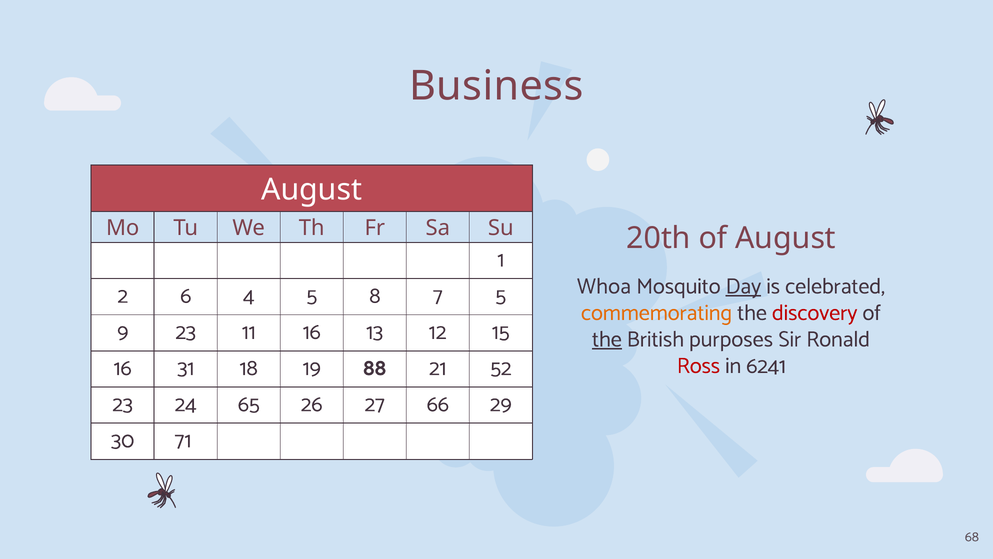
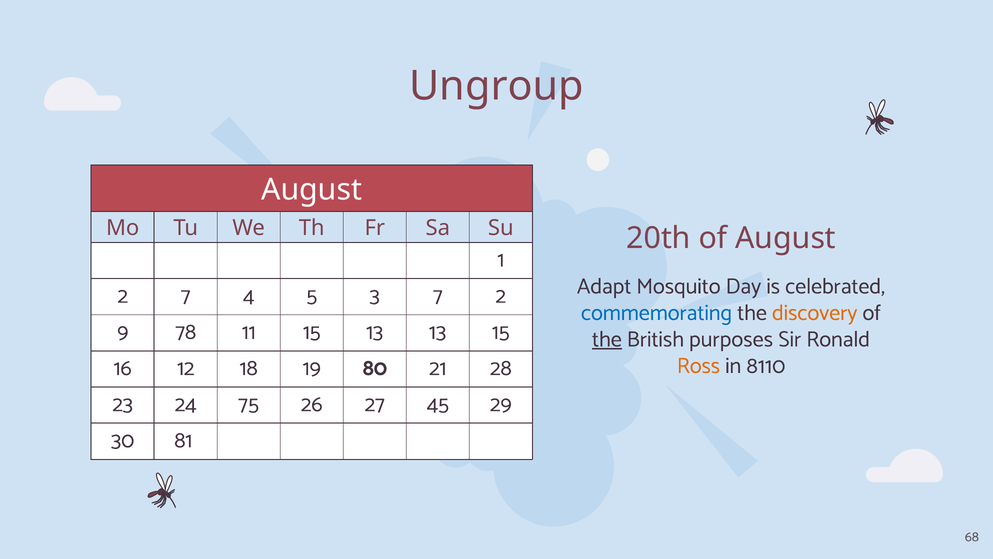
Business: Business -> Ungroup
Whoa: Whoa -> Adapt
Day underline: present -> none
2 6: 6 -> 7
8: 8 -> 3
7 5: 5 -> 2
commemorating colour: orange -> blue
discovery colour: red -> orange
9 23: 23 -> 78
11 16: 16 -> 15
13 12: 12 -> 13
Ross colour: red -> orange
6241: 6241 -> 8110
31: 31 -> 12
88: 88 -> 80
52: 52 -> 28
65: 65 -> 75
66: 66 -> 45
71: 71 -> 81
